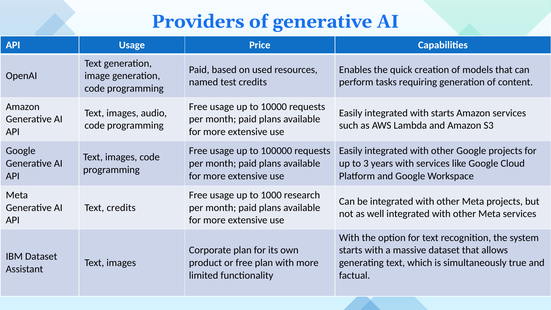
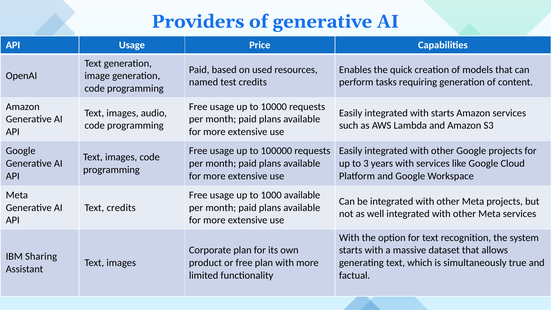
1000 research: research -> available
IBM Dataset: Dataset -> Sharing
